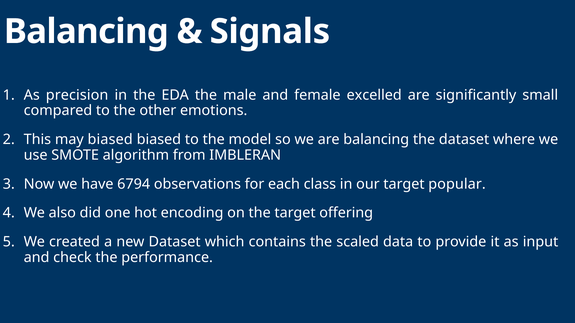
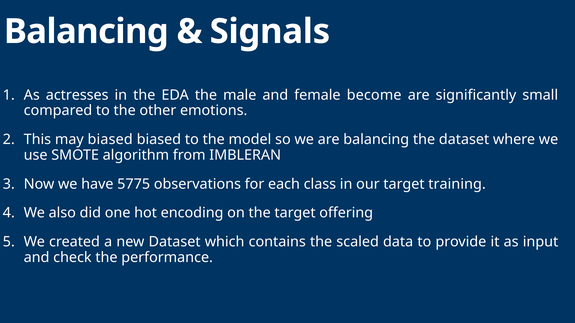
precision: precision -> actresses
excelled: excelled -> become
6794: 6794 -> 5775
popular: popular -> training
